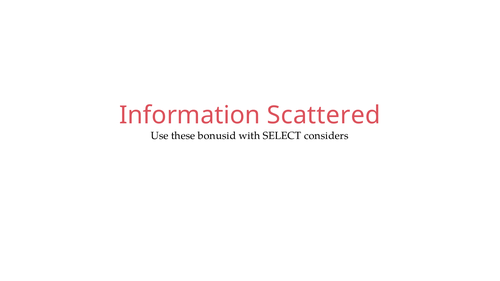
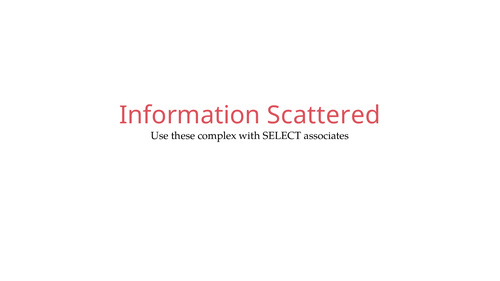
bonusid: bonusid -> complex
considers: considers -> associates
